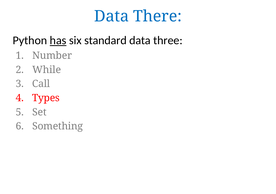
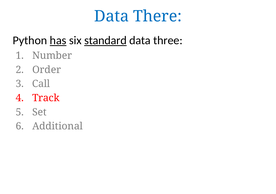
standard underline: none -> present
While: While -> Order
Types: Types -> Track
Something: Something -> Additional
